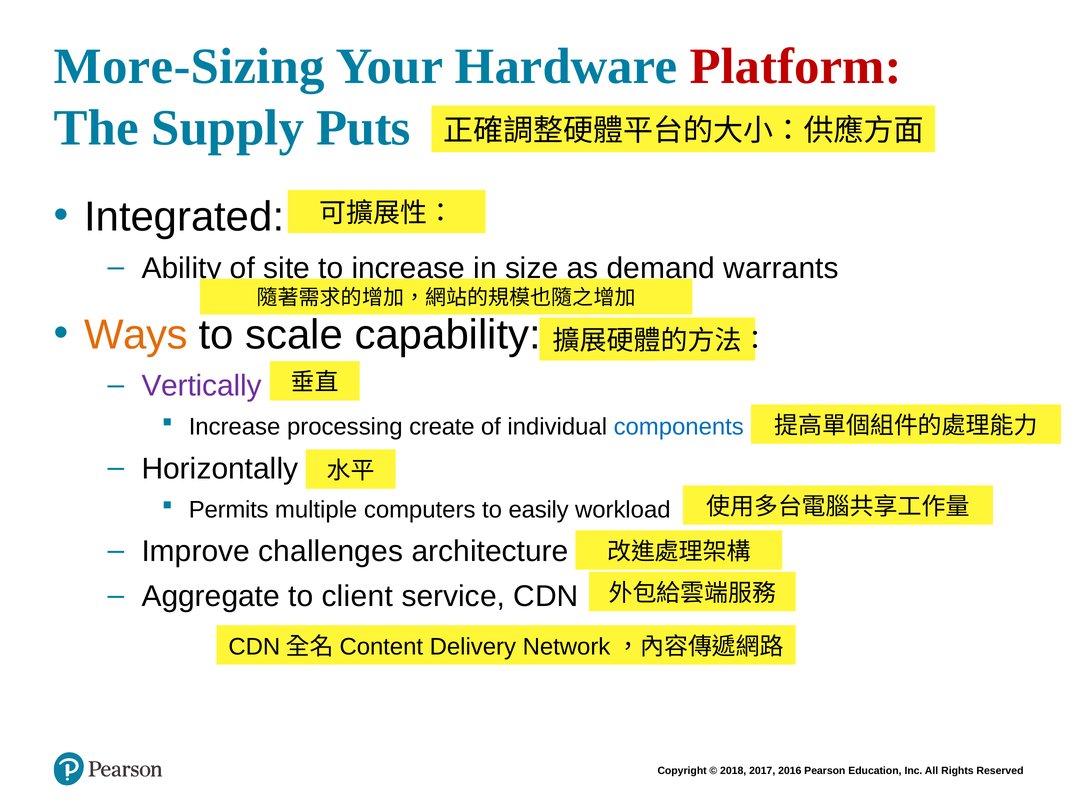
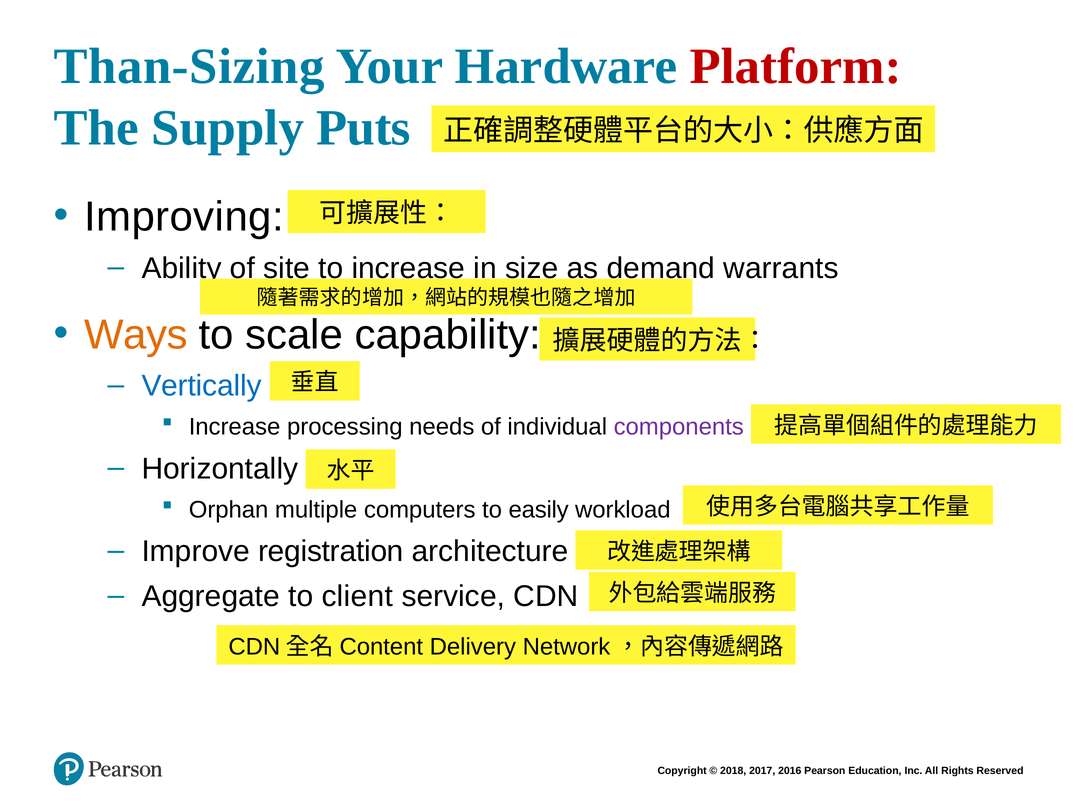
More-Sizing: More-Sizing -> Than-Sizing
Integrated: Integrated -> Improving
Vertically colour: purple -> blue
create: create -> needs
components colour: blue -> purple
Permits: Permits -> Orphan
challenges: challenges -> registration
